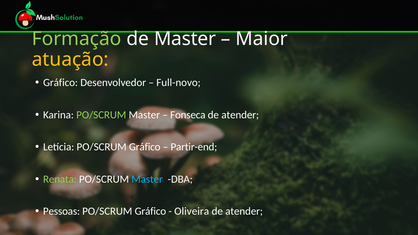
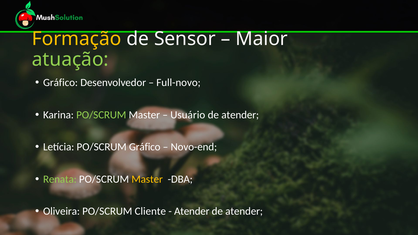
Formação colour: light green -> yellow
de Master: Master -> Sensor
atuação colour: yellow -> light green
Fonseca: Fonseca -> Usuário
Partir-end: Partir-end -> Novo-end
Master at (147, 179) colour: light blue -> yellow
Pessoas: Pessoas -> Oliveira
Gráfico at (150, 211): Gráfico -> Cliente
Oliveira at (192, 211): Oliveira -> Atender
